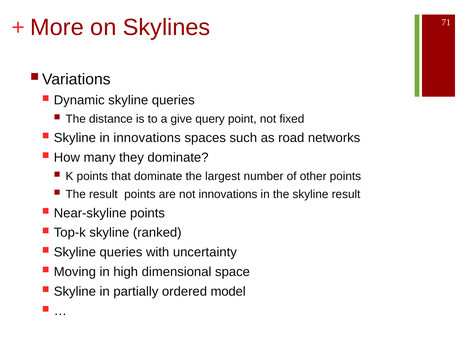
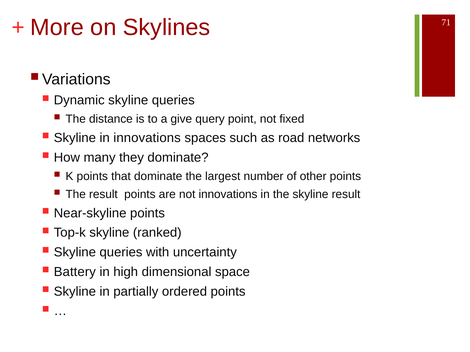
Moving: Moving -> Battery
ordered model: model -> points
